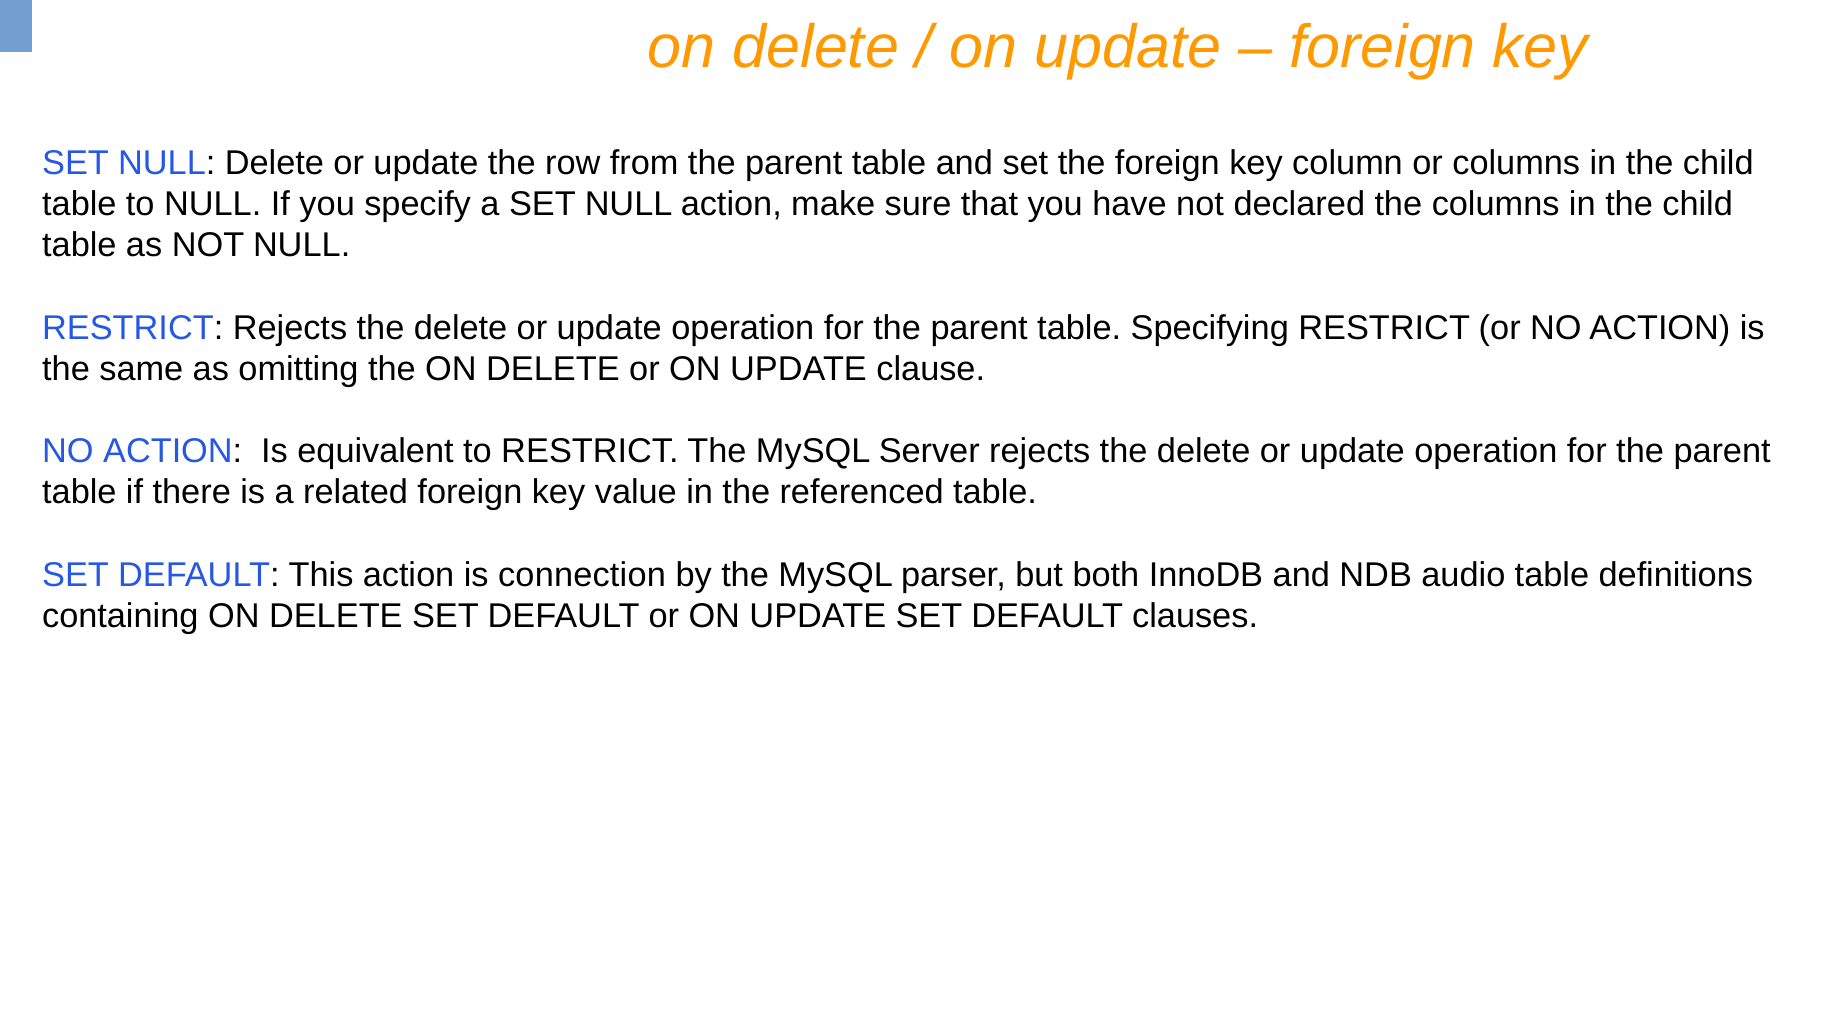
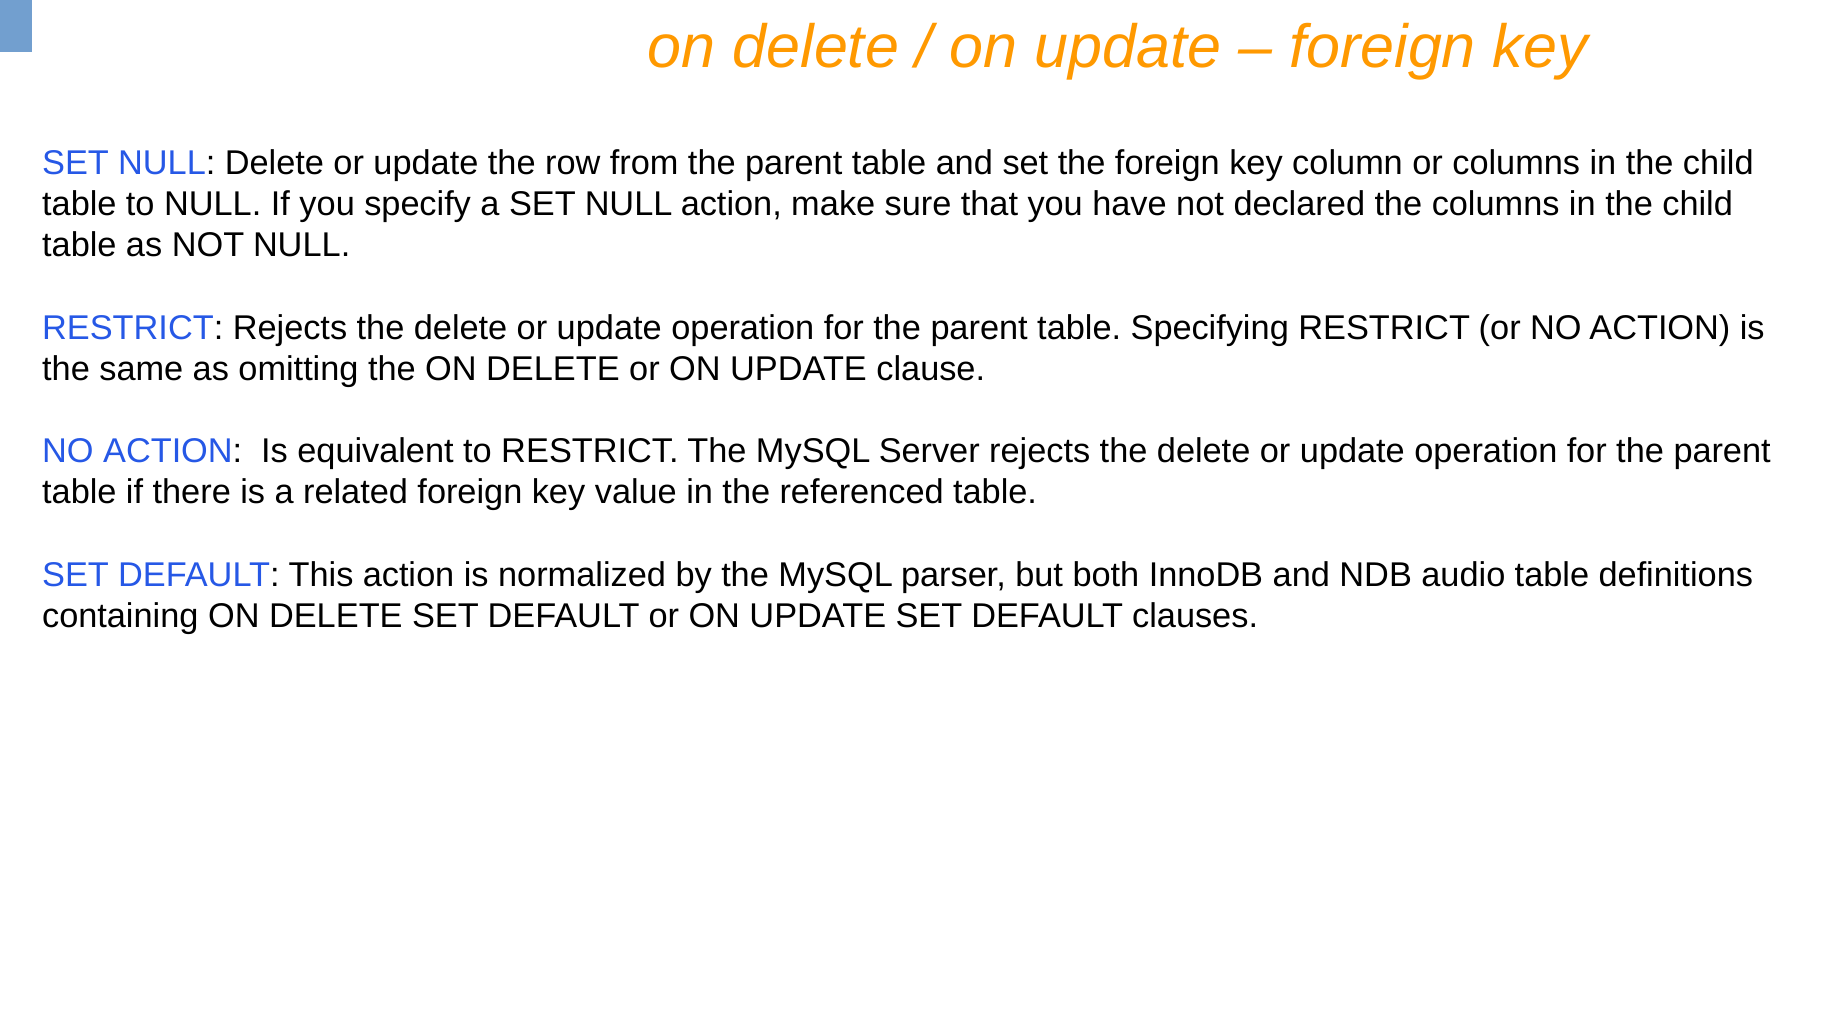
connection: connection -> normalized
